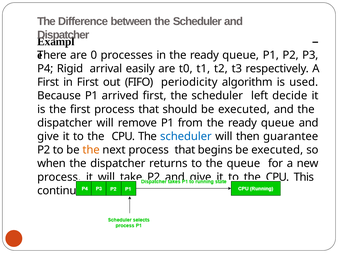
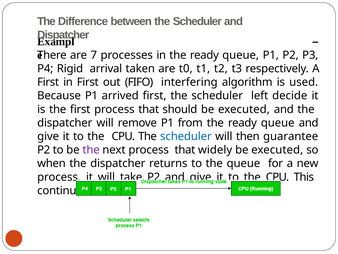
0: 0 -> 7
easily: easily -> taken
periodicity: periodicity -> interfering
the at (91, 150) colour: orange -> purple
begins: begins -> widely
